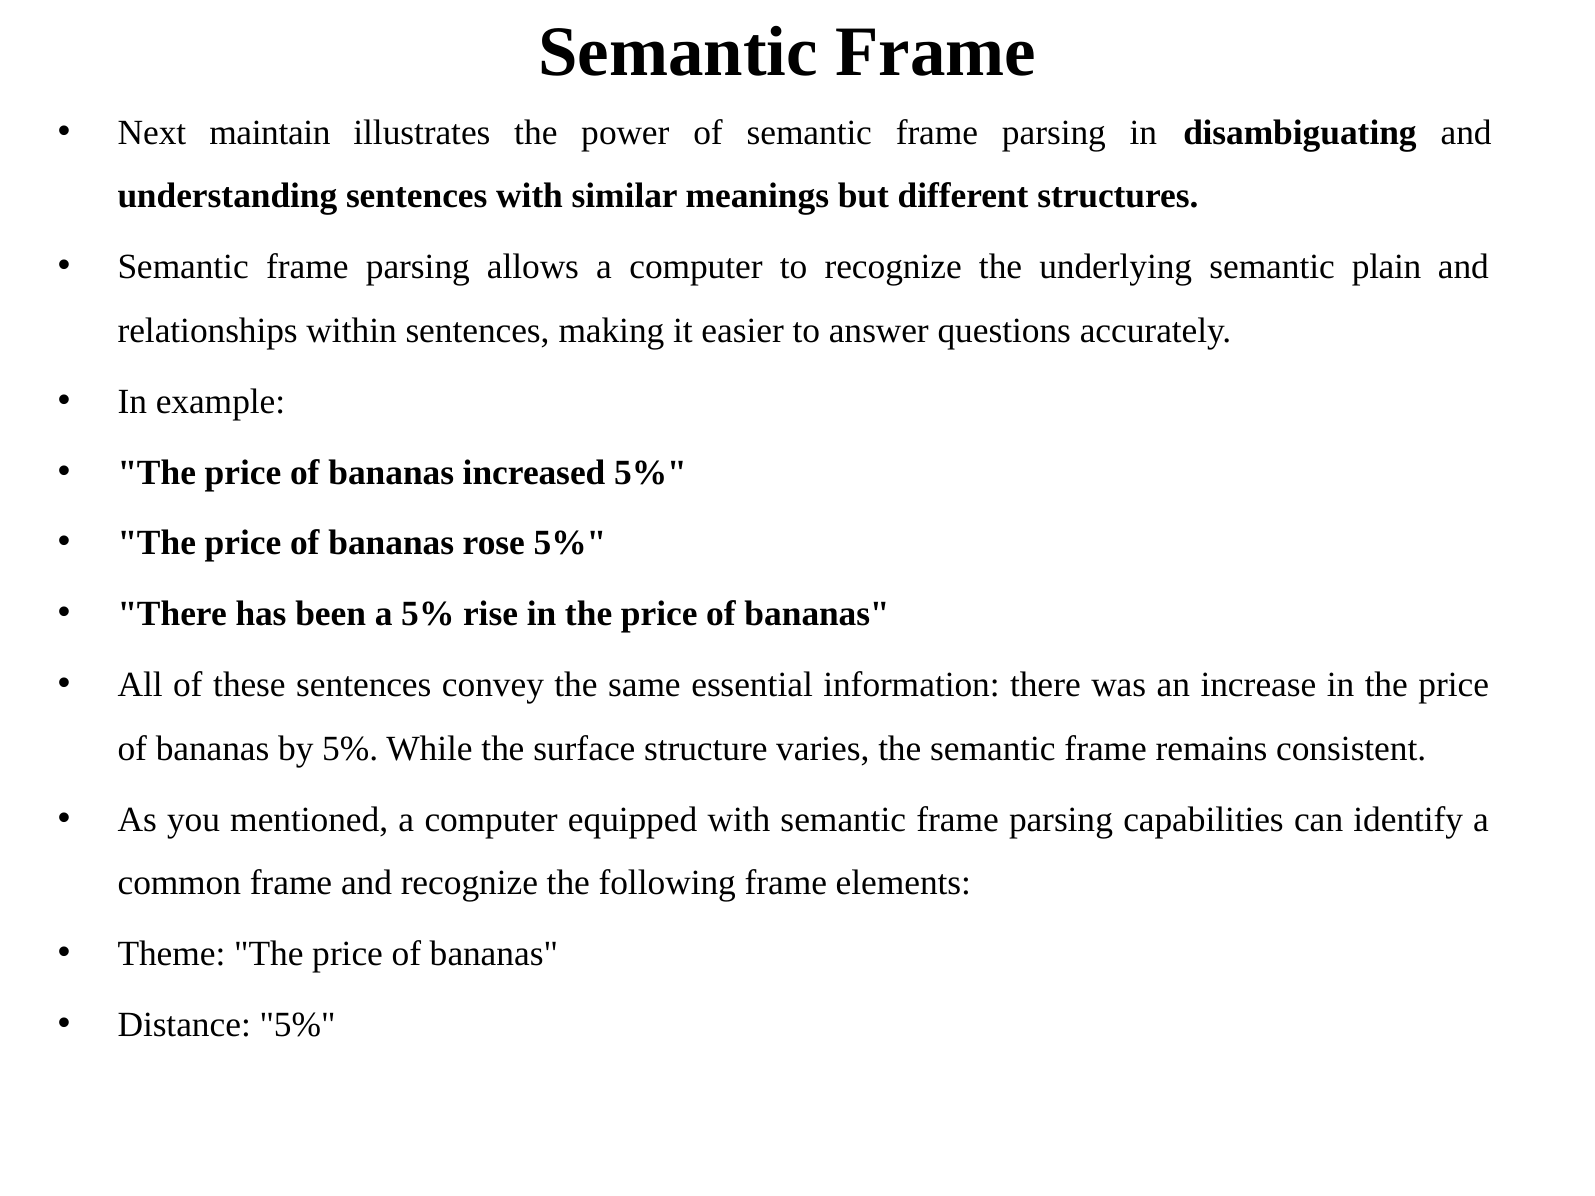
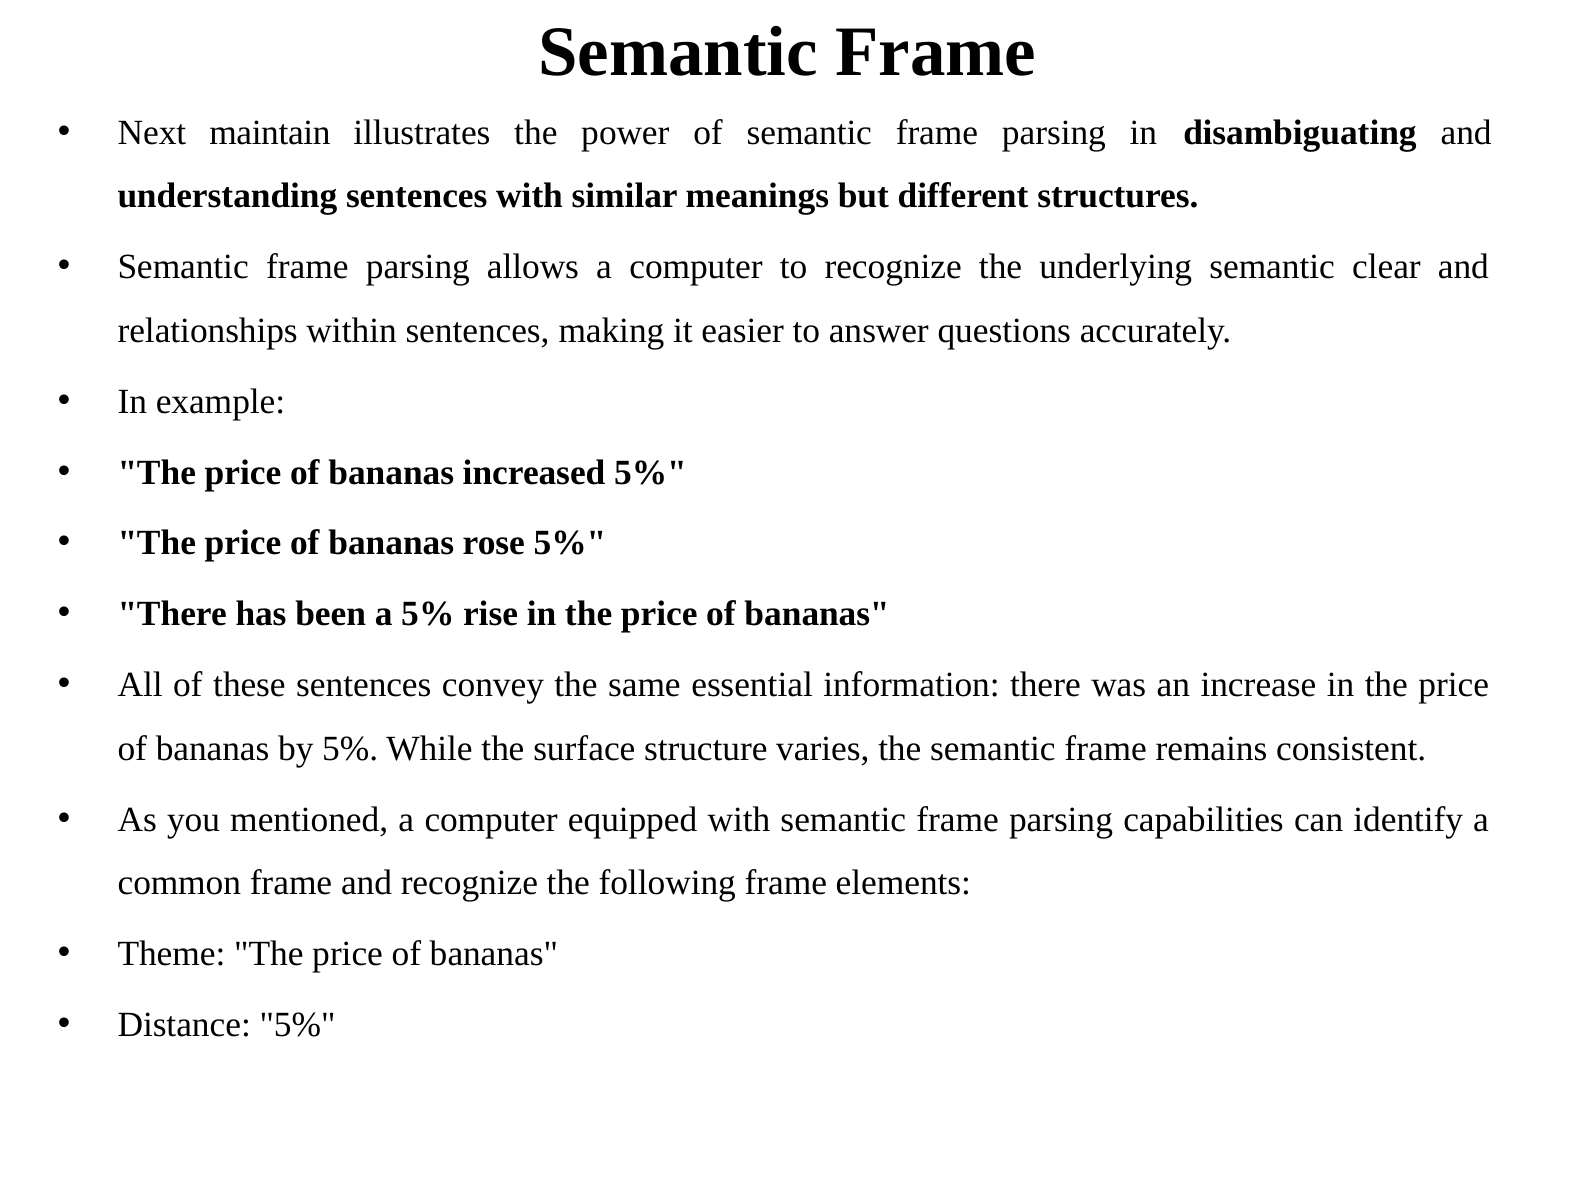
plain: plain -> clear
